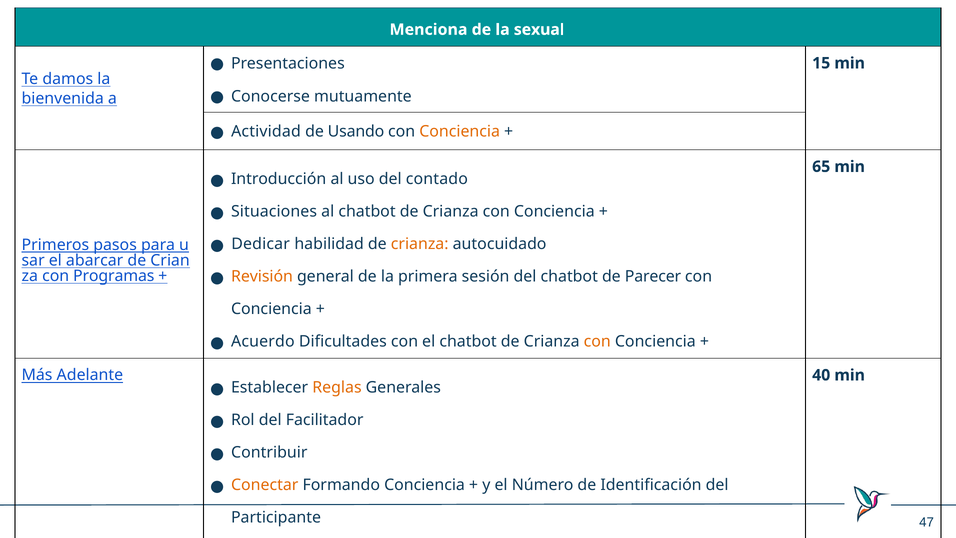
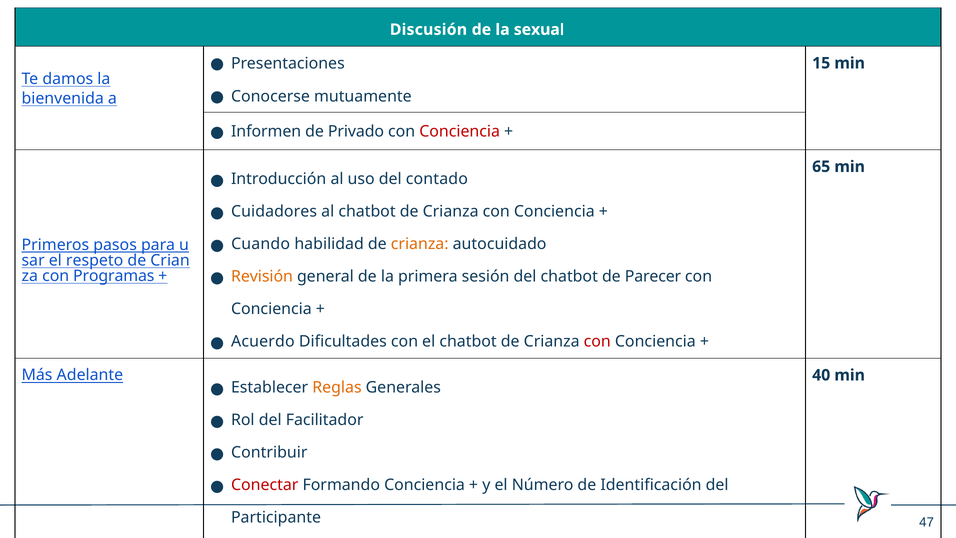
Menciona: Menciona -> Discusión
Actividad at (266, 132): Actividad -> Informen
Usando: Usando -> Privado
Conciencia at (460, 132) colour: orange -> red
Situaciones: Situaciones -> Cuidadores
Dedicar: Dedicar -> Cuando
abarcar: abarcar -> respeto
con at (597, 342) colour: orange -> red
Conectar colour: orange -> red
